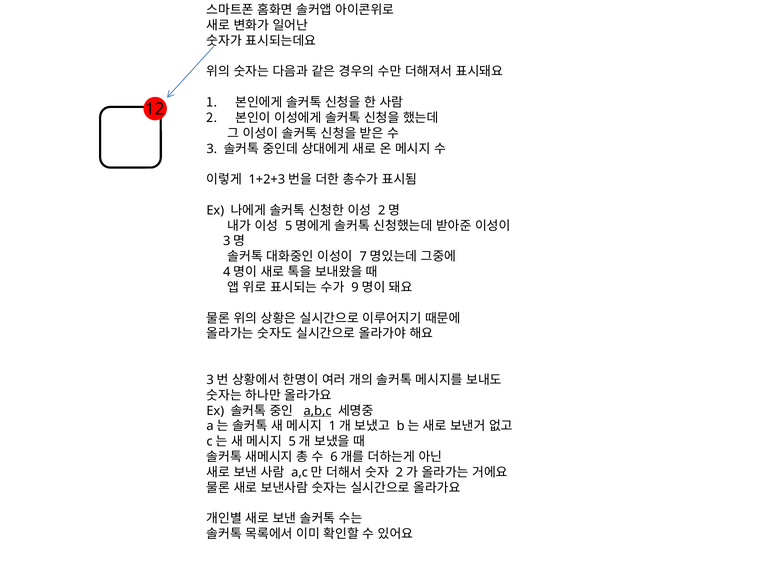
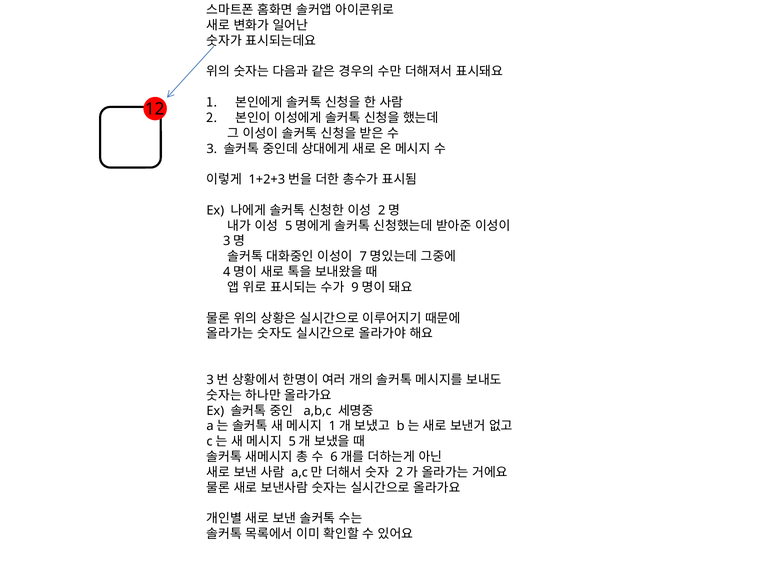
a,b,c underline: present -> none
